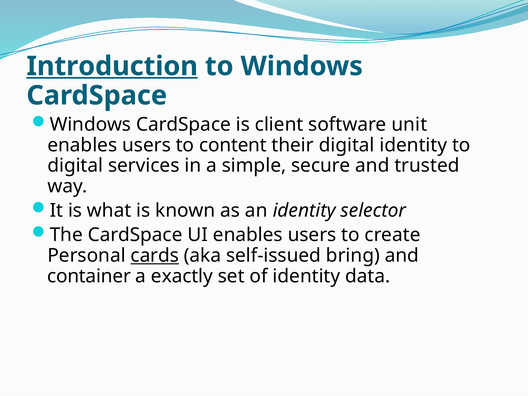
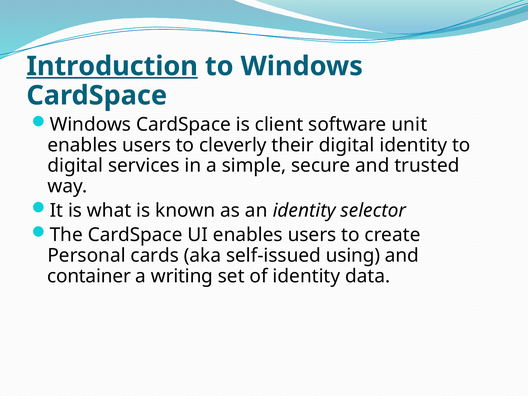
content: content -> cleverly
cards underline: present -> none
bring: bring -> using
exactly: exactly -> writing
